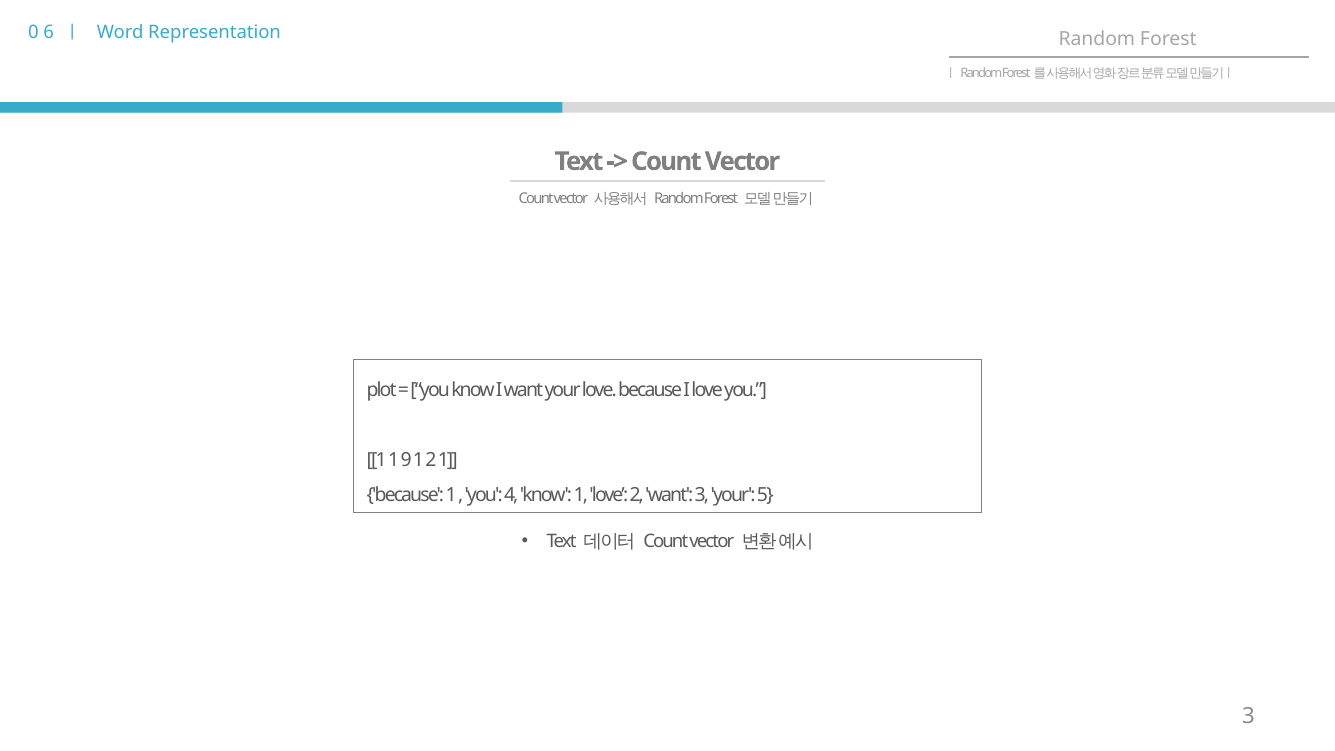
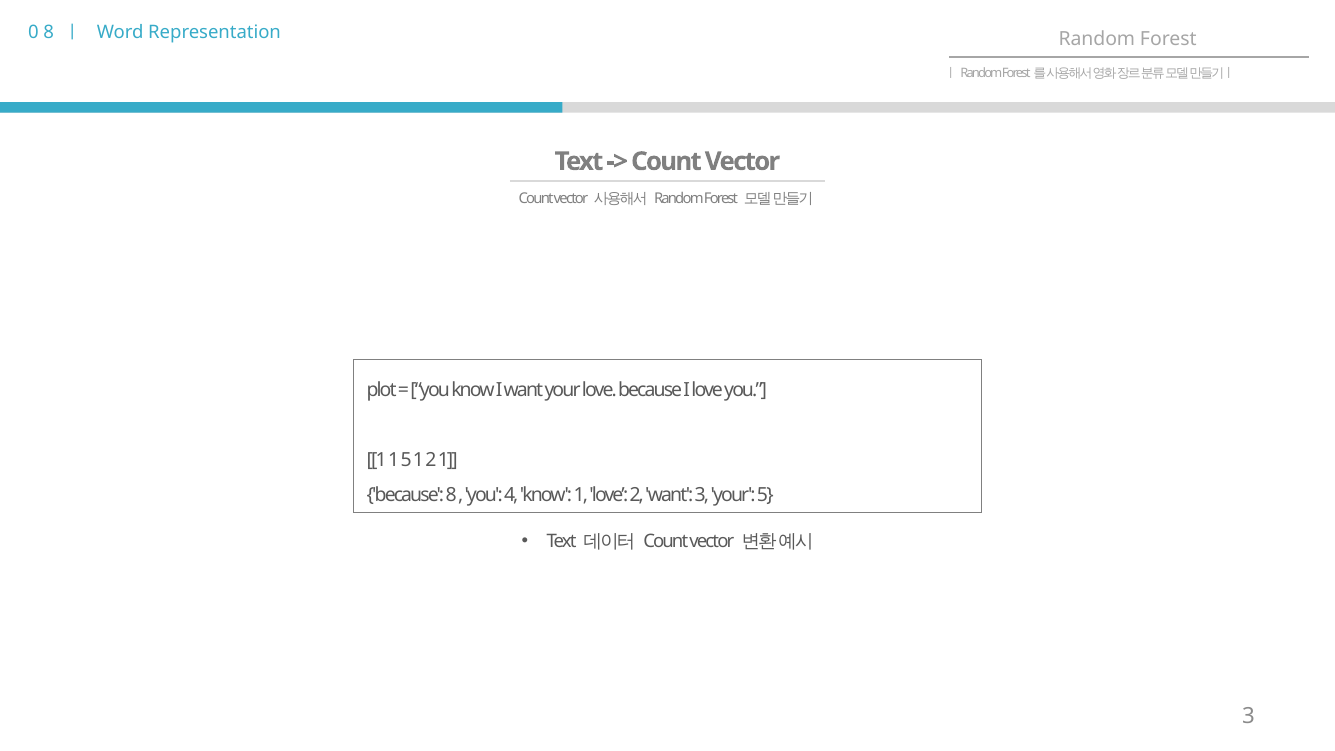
0 6: 6 -> 8
1 9: 9 -> 5
because 1: 1 -> 8
